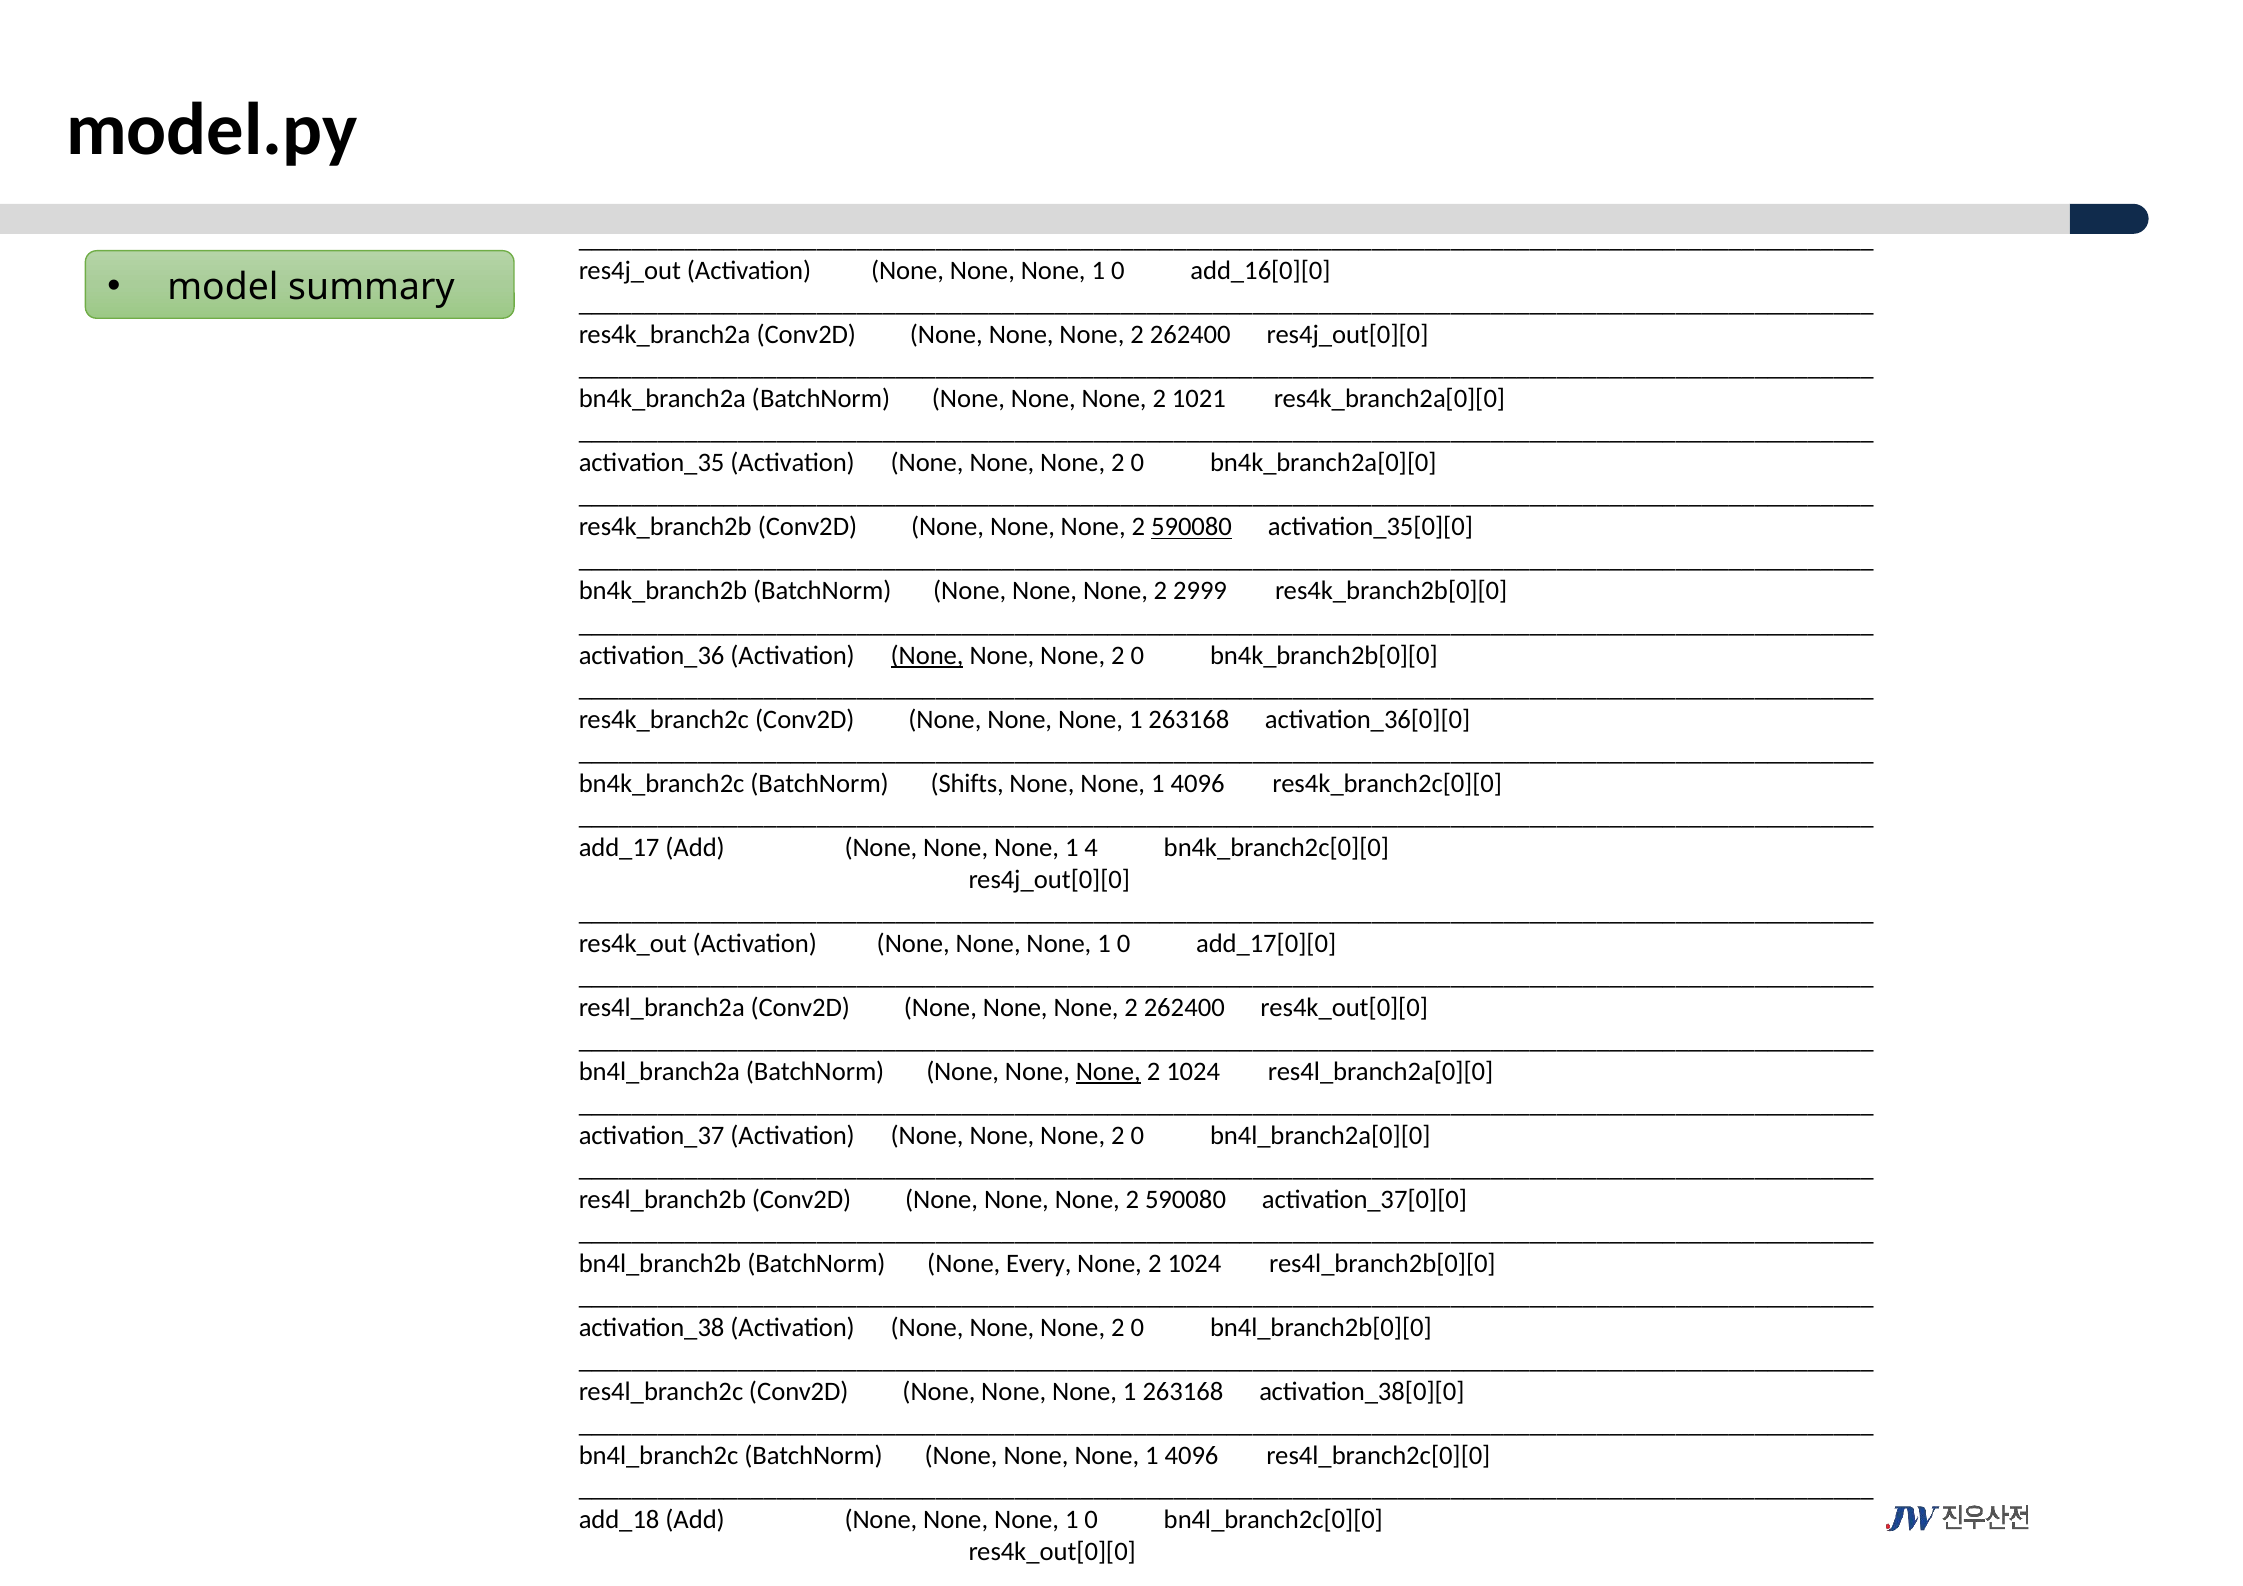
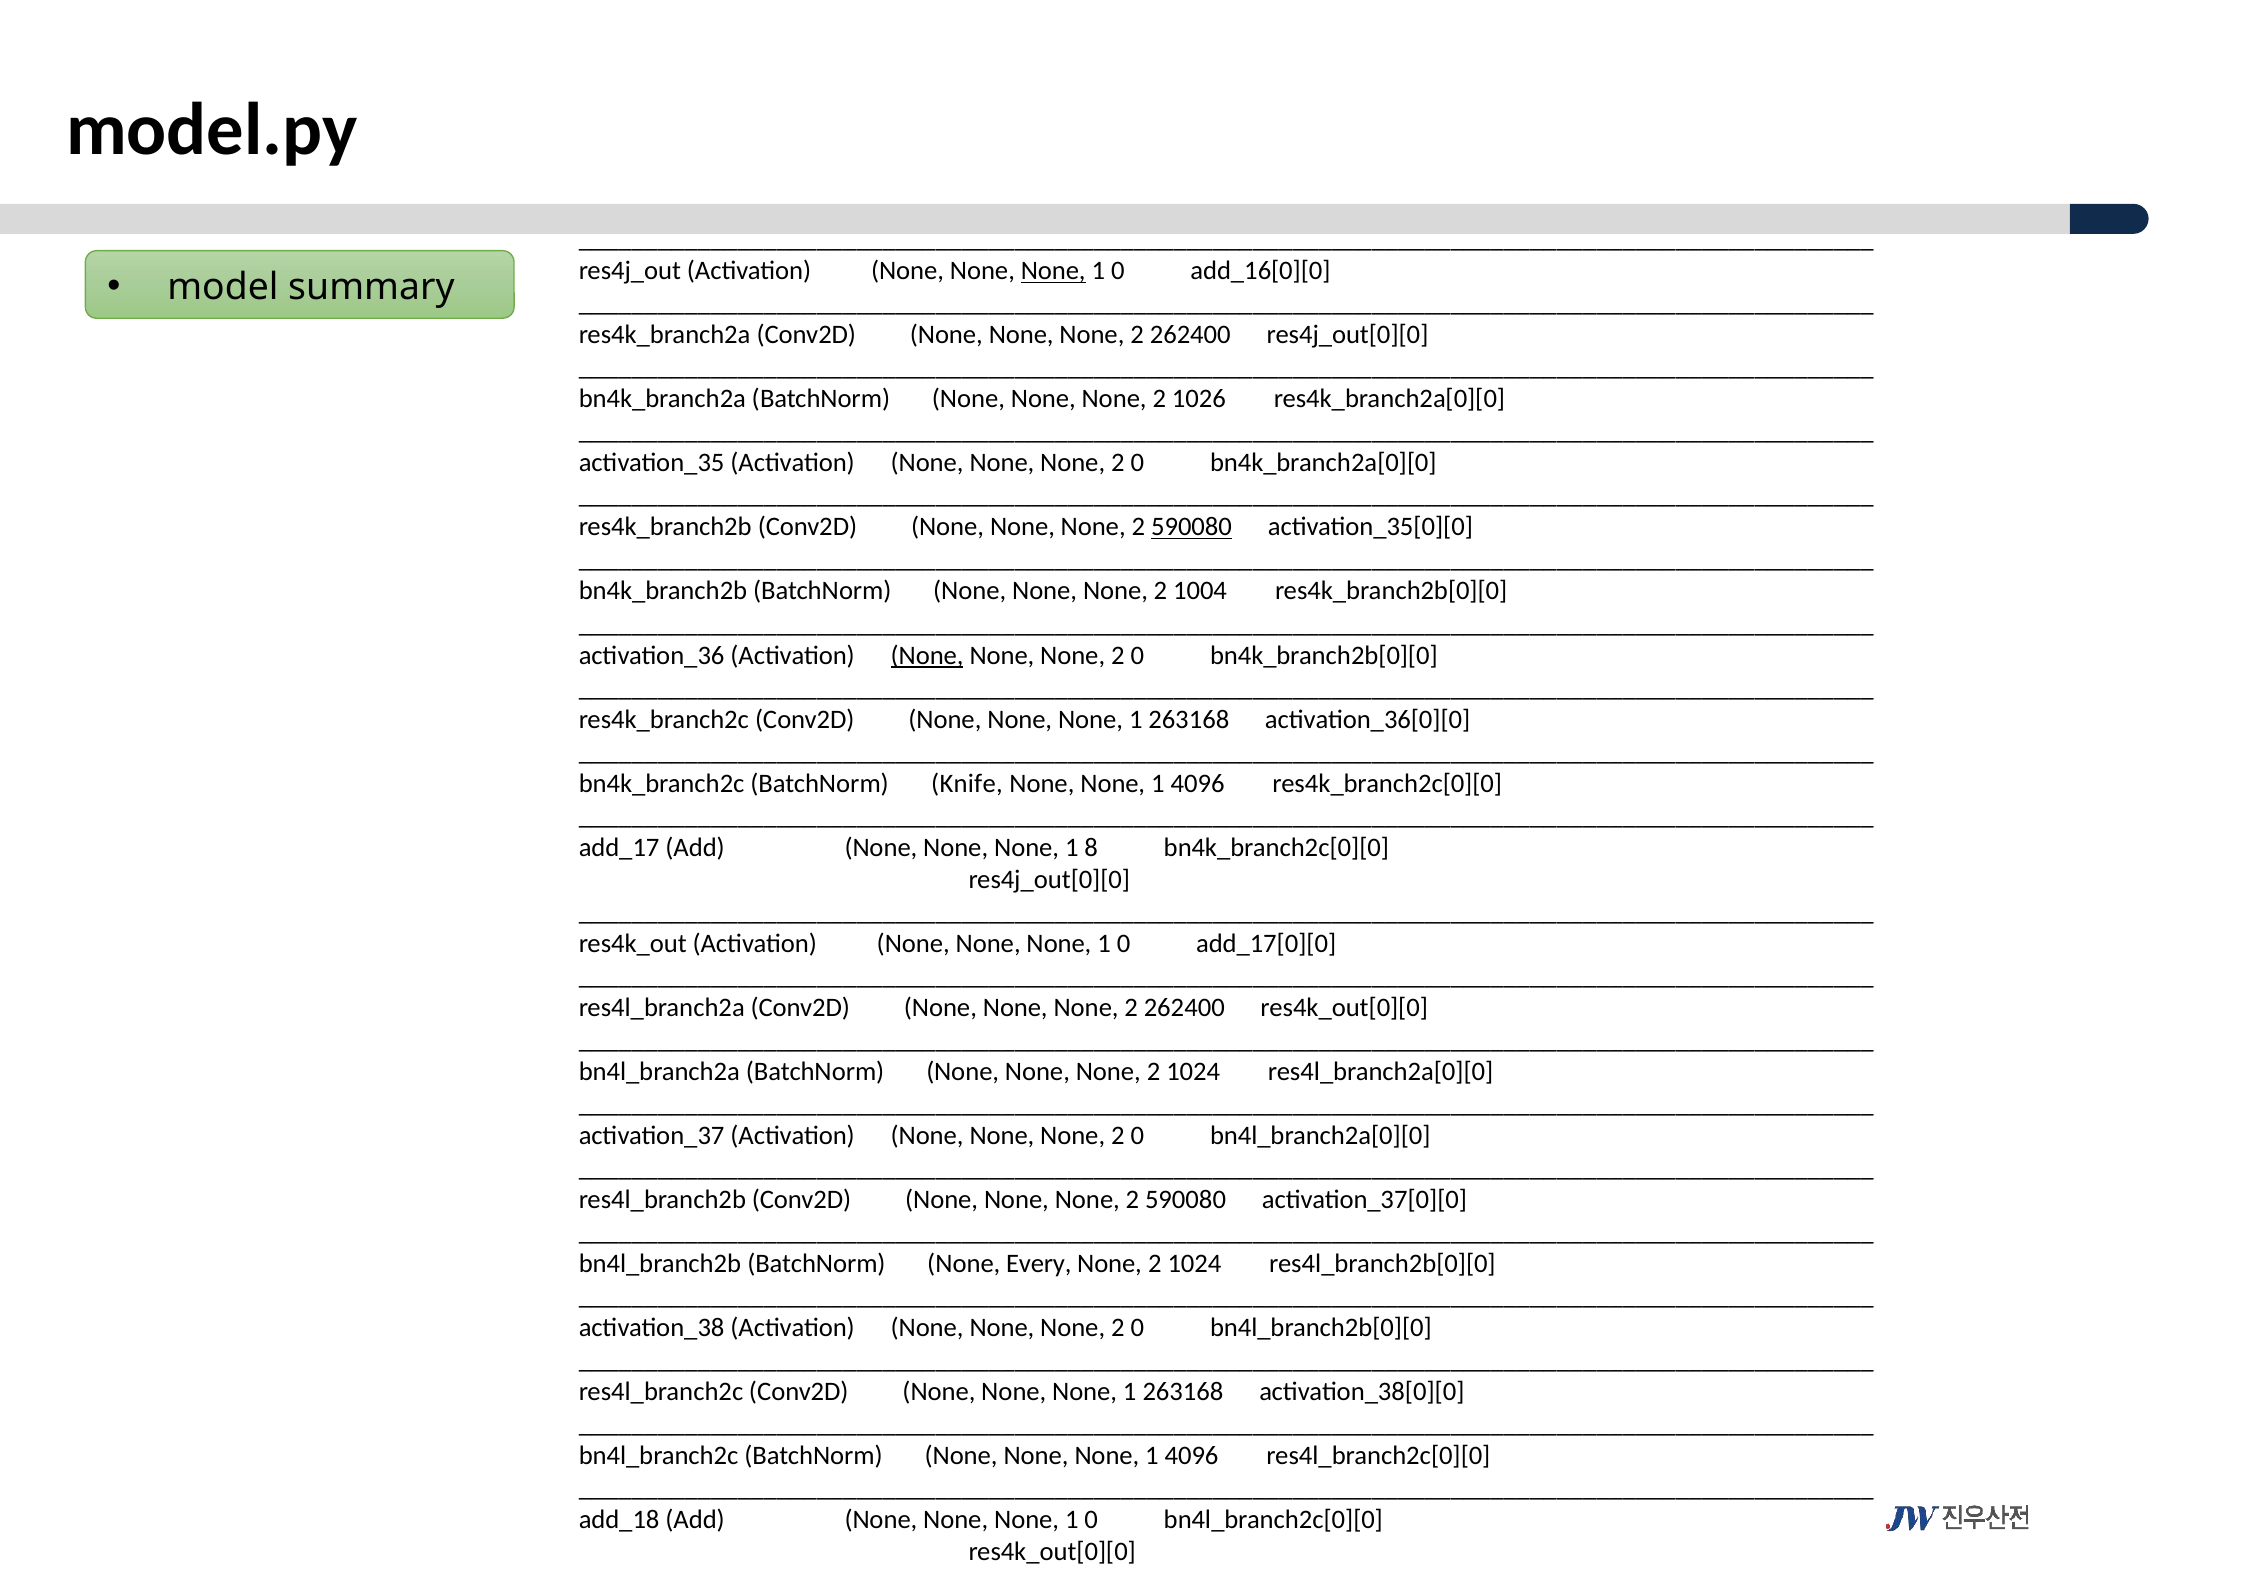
None at (1053, 271) underline: none -> present
1021: 1021 -> 1026
2999: 2999 -> 1004
Shifts: Shifts -> Knife
4: 4 -> 8
None at (1108, 1072) underline: present -> none
